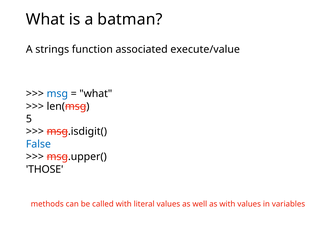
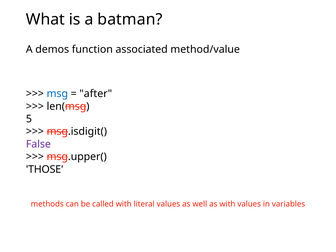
strings: strings -> demos
execute/value: execute/value -> method/value
what at (96, 94): what -> after
False colour: blue -> purple
